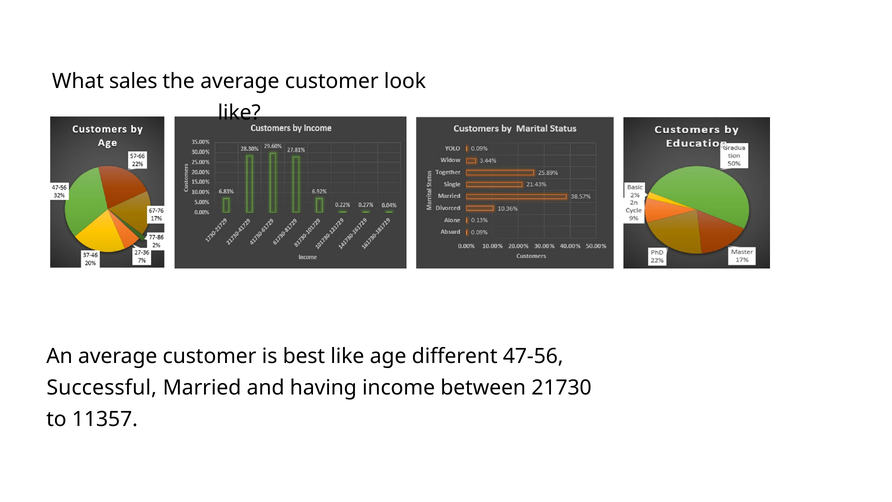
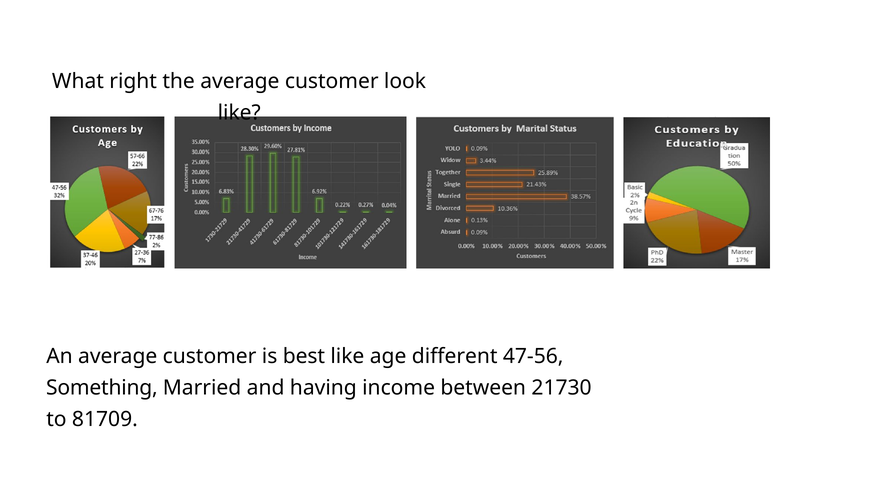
sales: sales -> right
Successful: Successful -> Something
11357: 11357 -> 81709
